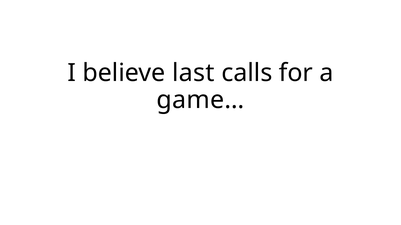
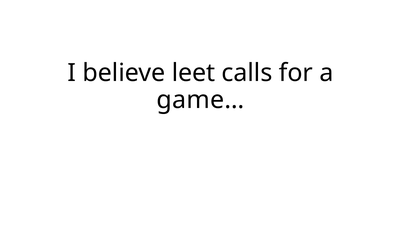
last: last -> leet
